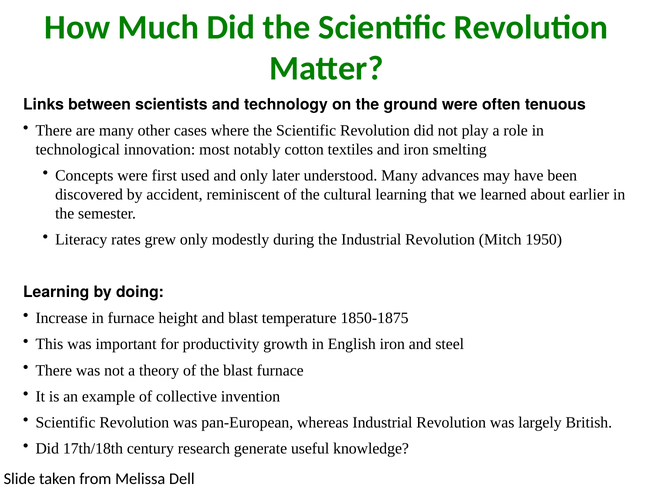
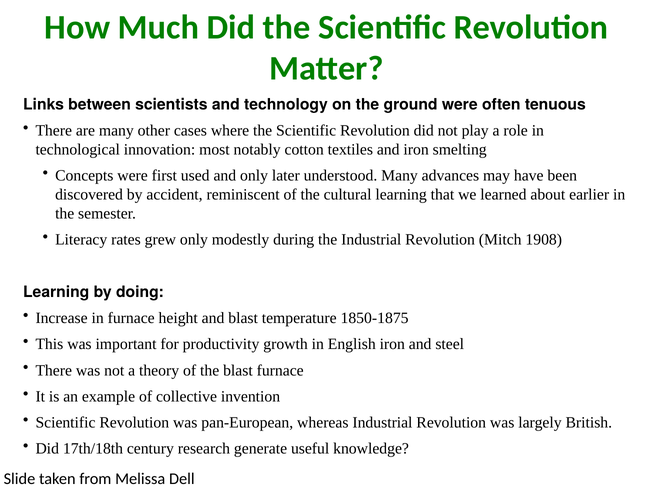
1950: 1950 -> 1908
